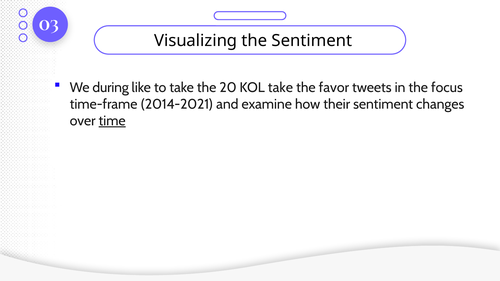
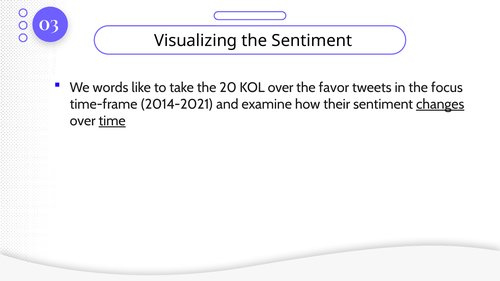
during: during -> words
KOL take: take -> over
changes underline: none -> present
